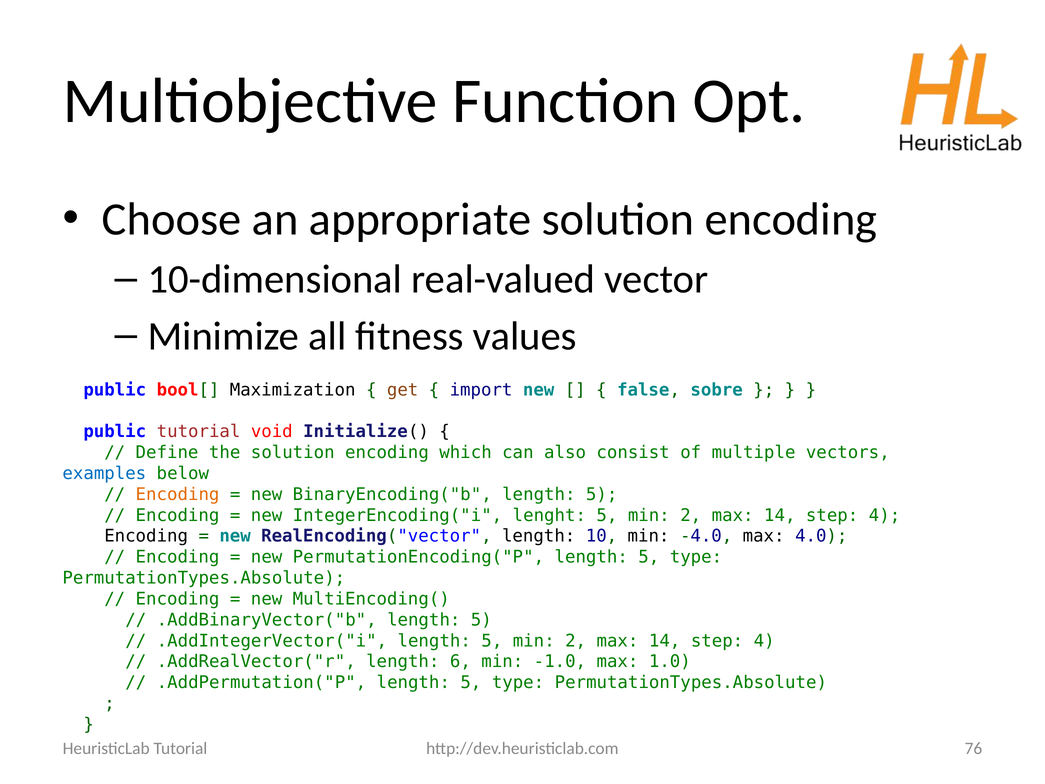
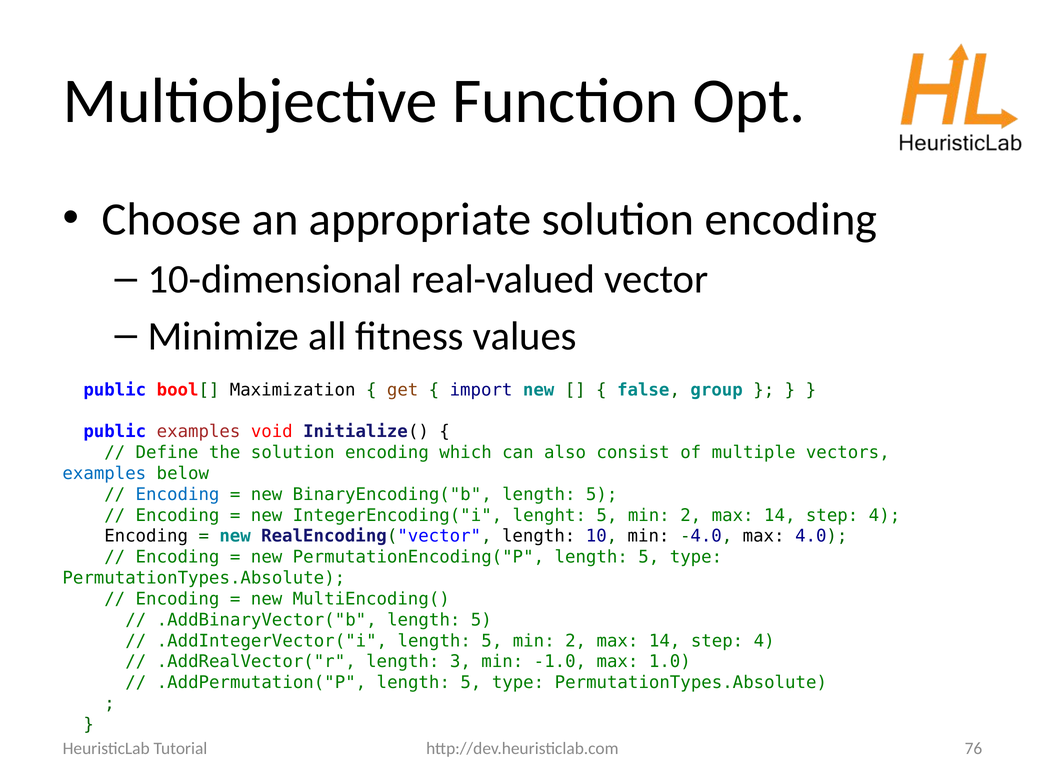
sobre: sobre -> group
public tutorial: tutorial -> examples
Encoding at (178, 494) colour: orange -> blue
6: 6 -> 3
